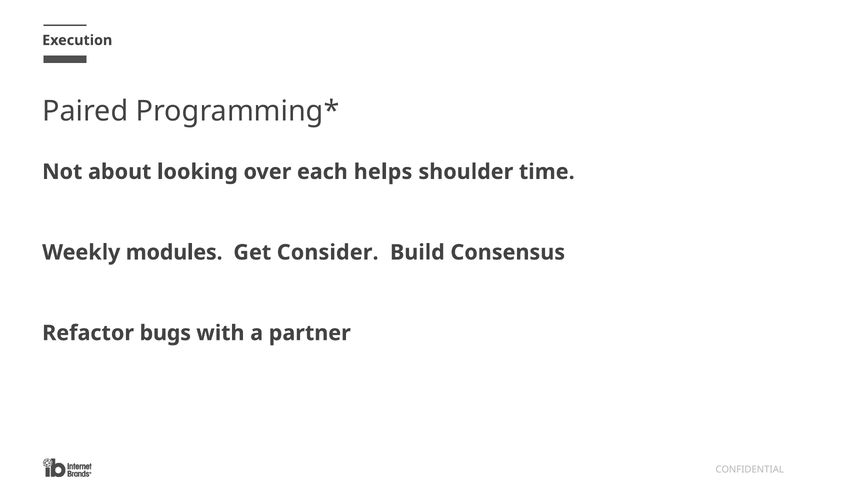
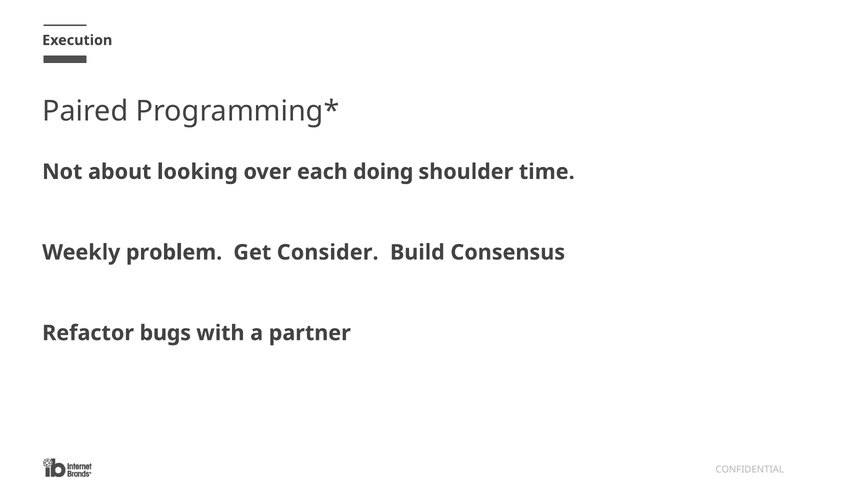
helps: helps -> doing
modules: modules -> problem
